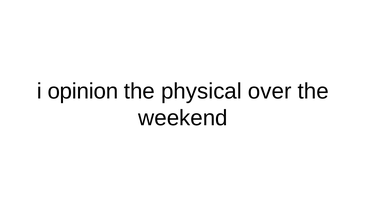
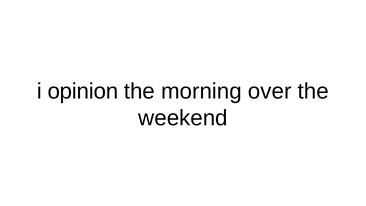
physical: physical -> morning
